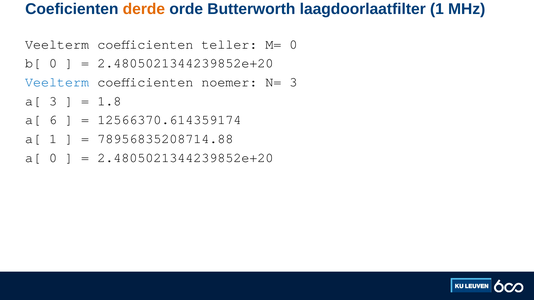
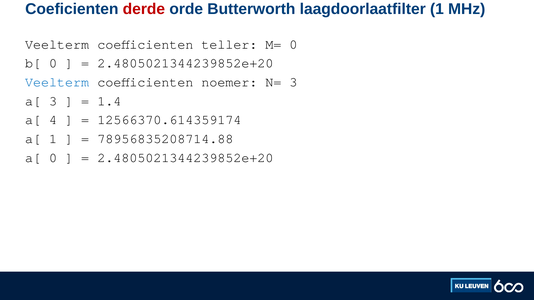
derde colour: orange -> red
1.8: 1.8 -> 1.4
6: 6 -> 4
